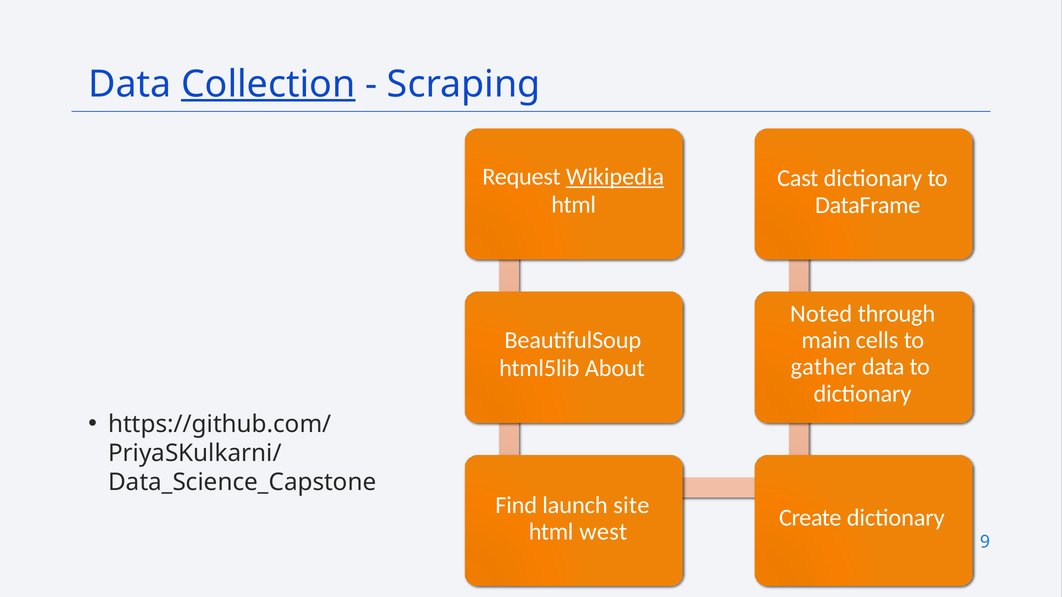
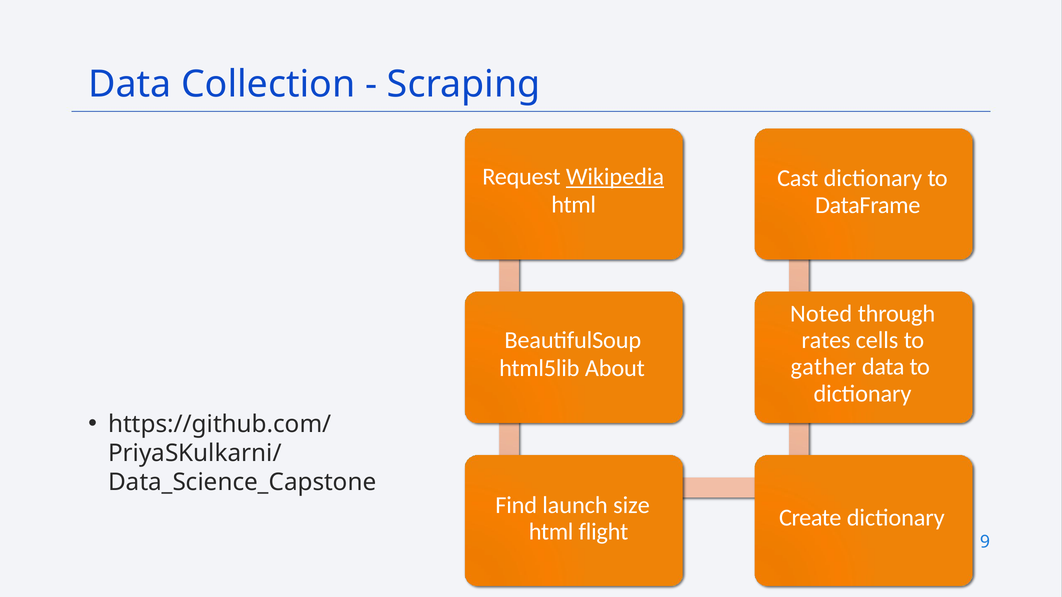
Collection underline: present -> none
main: main -> rates
site: site -> size
west: west -> flight
